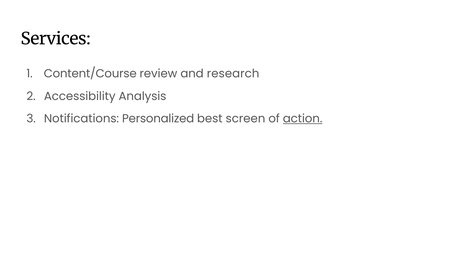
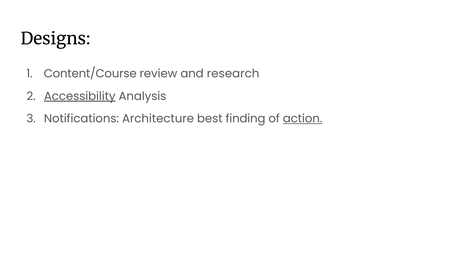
Services: Services -> Designs
Accessibility underline: none -> present
Personalized: Personalized -> Architecture
screen: screen -> finding
